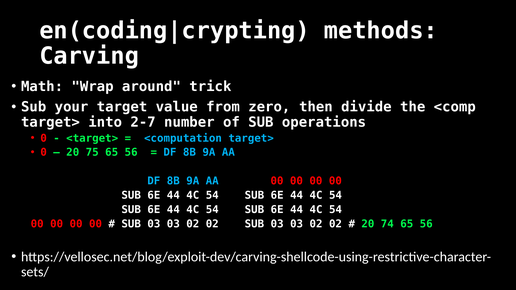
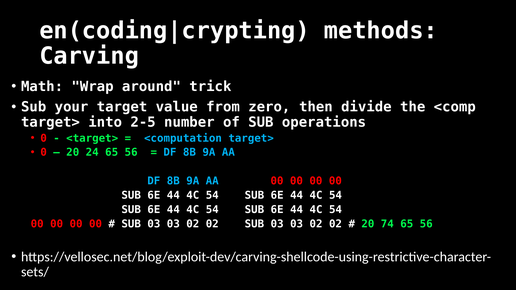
2-7: 2-7 -> 2-5
75: 75 -> 24
